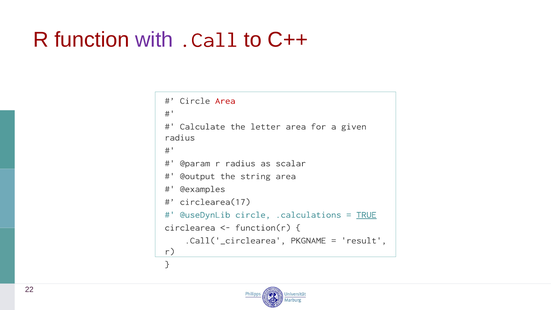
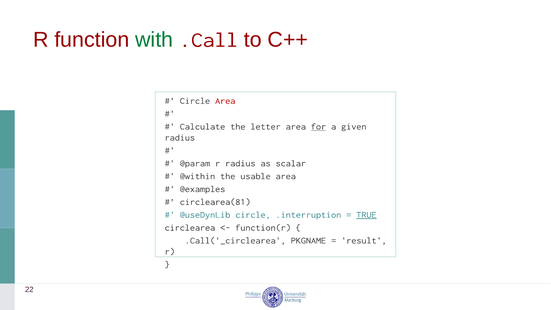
with colour: purple -> green
for underline: none -> present
@output: @output -> @within
string: string -> usable
circlearea(17: circlearea(17 -> circlearea(81
.calculations: .calculations -> .interruption
